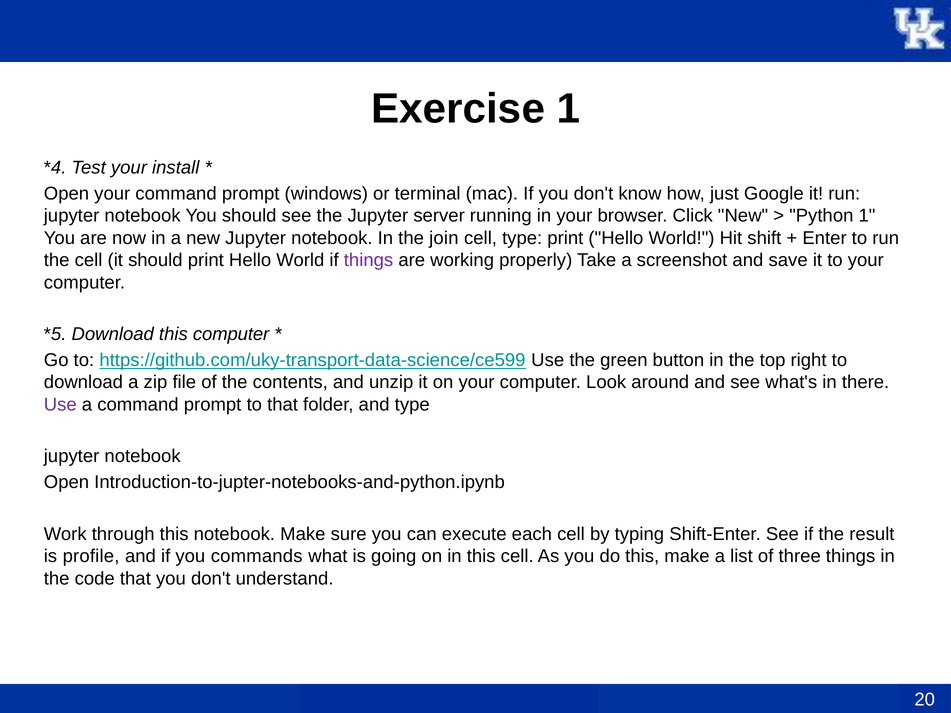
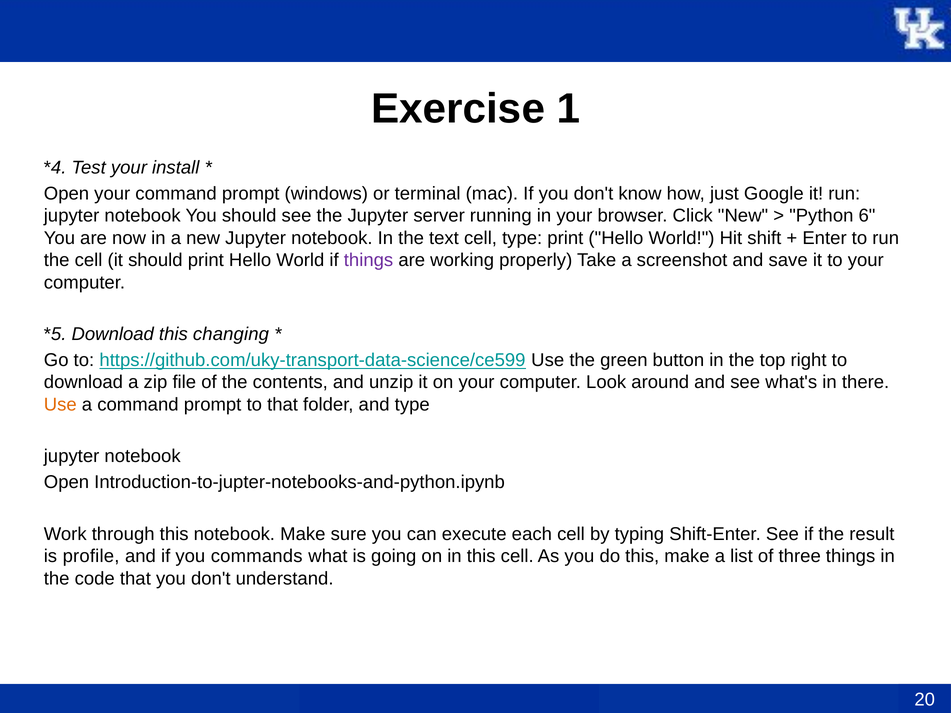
Python 1: 1 -> 6
join: join -> text
this computer: computer -> changing
Use at (60, 405) colour: purple -> orange
